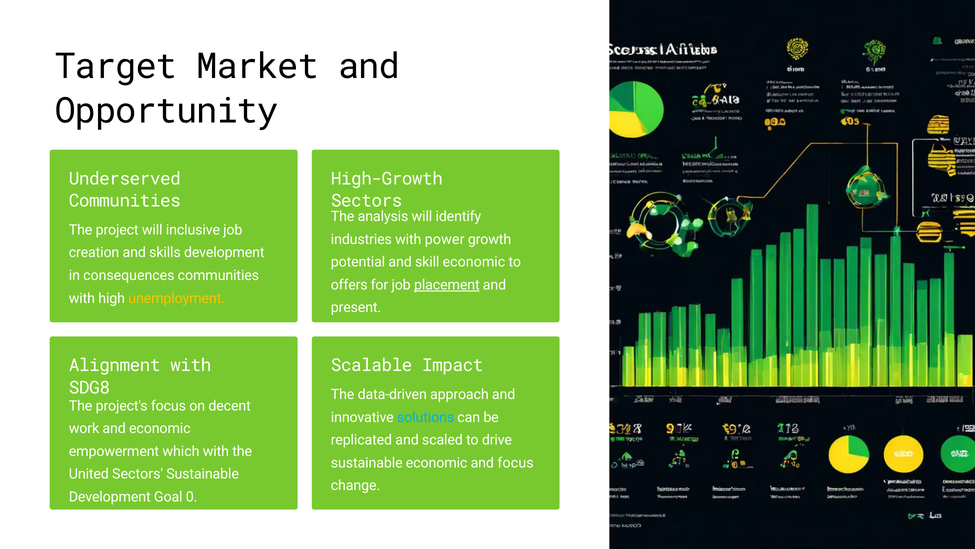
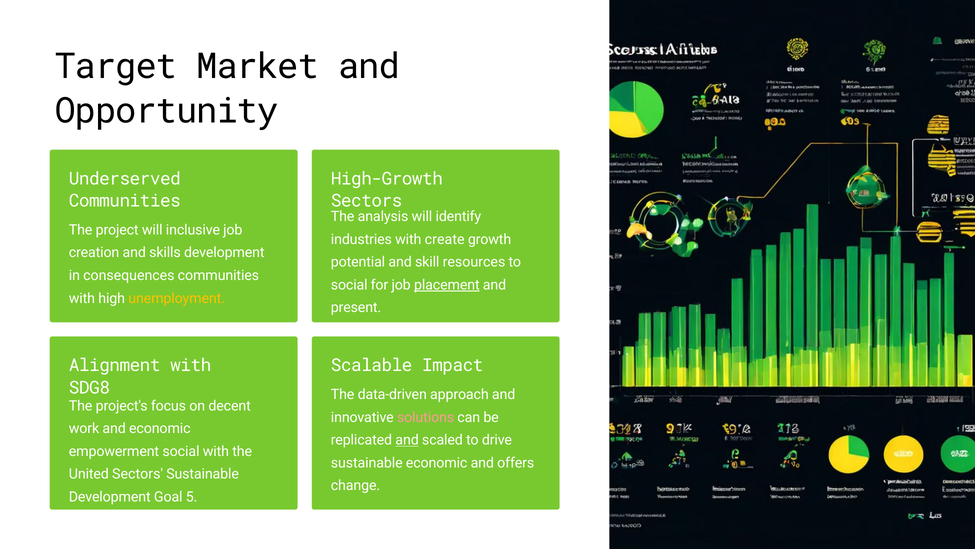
power: power -> create
skill economic: economic -> resources
offers at (349, 285): offers -> social
solutions colour: light blue -> pink
and at (407, 440) underline: none -> present
empowerment which: which -> social
and focus: focus -> offers
0: 0 -> 5
